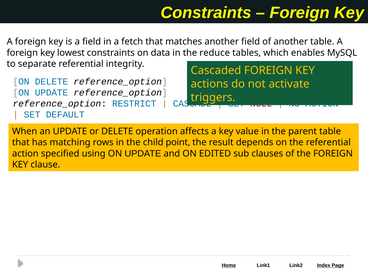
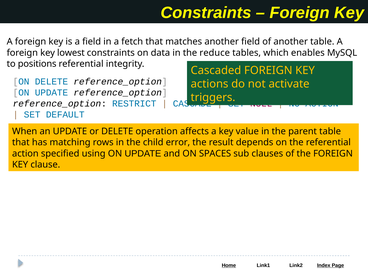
separate: separate -> positions
point: point -> error
EDITED: EDITED -> SPACES
